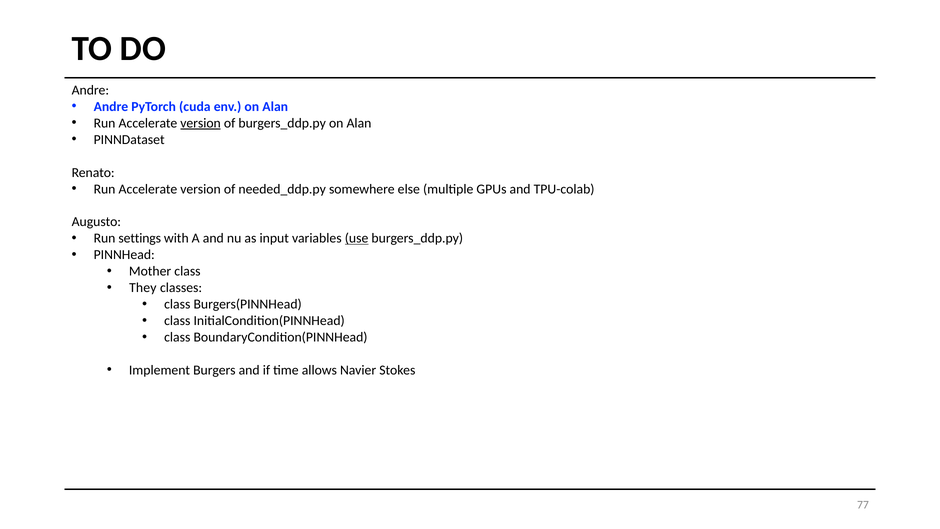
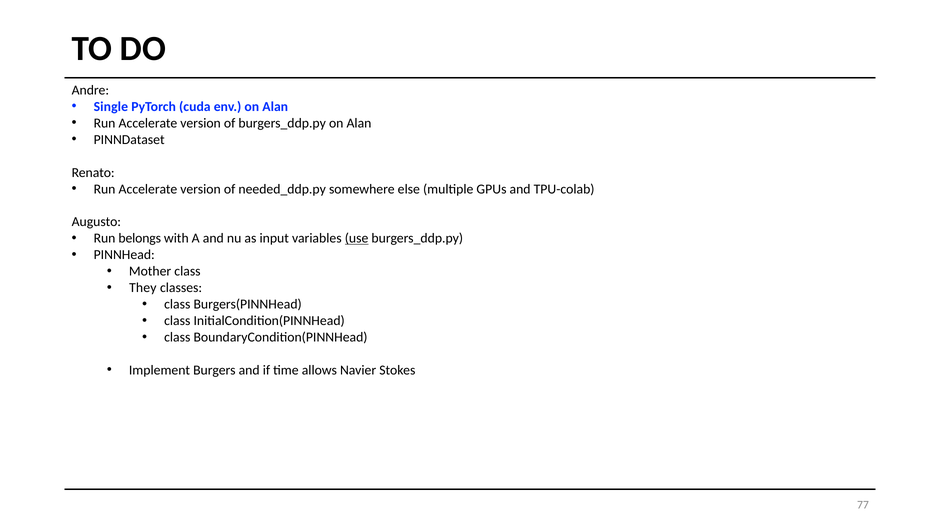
Andre at (111, 107): Andre -> Single
version at (201, 123) underline: present -> none
settings: settings -> belongs
